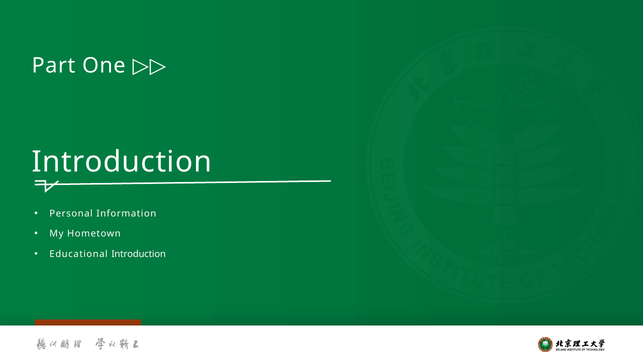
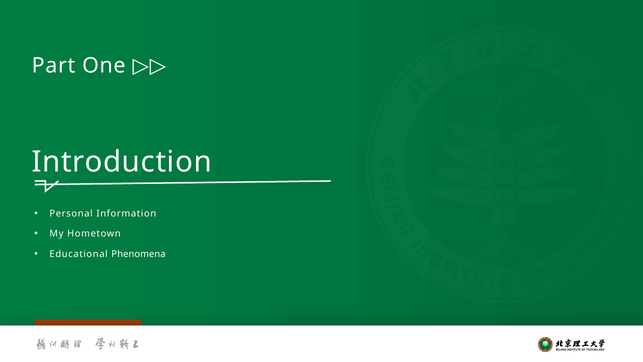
Educational Introduction: Introduction -> Phenomena
